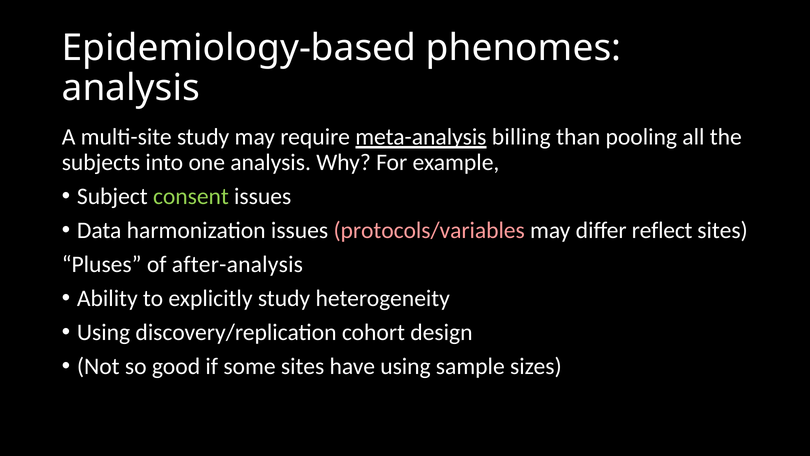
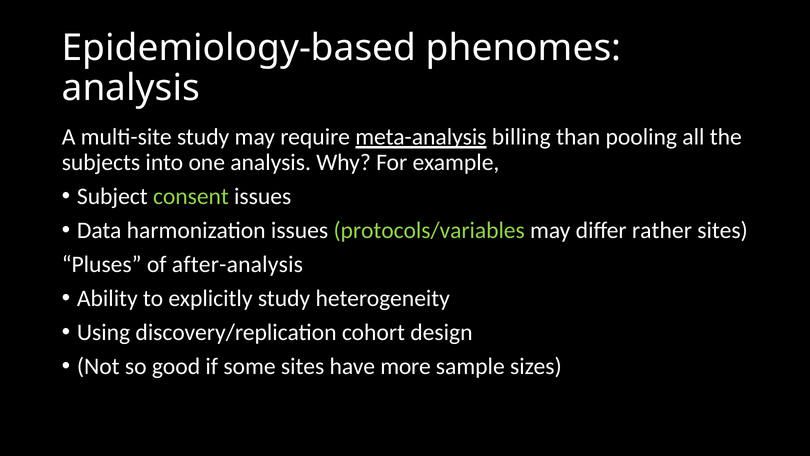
protocols/variables colour: pink -> light green
reflect: reflect -> rather
have using: using -> more
